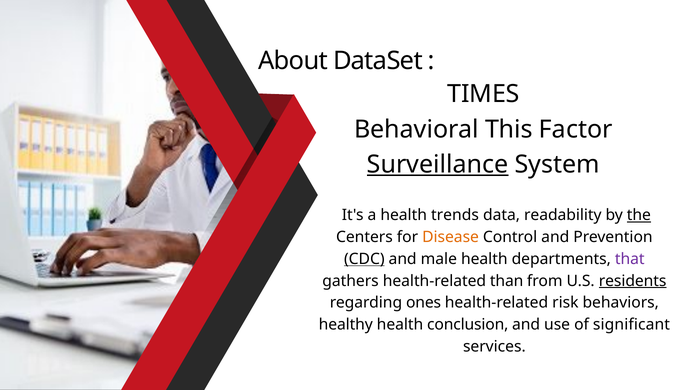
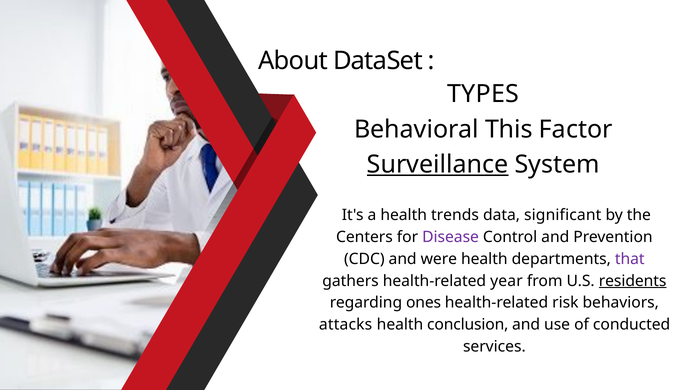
TIMES: TIMES -> TYPES
readability: readability -> significant
the underline: present -> none
Disease colour: orange -> purple
CDC underline: present -> none
male: male -> were
than: than -> year
healthy: healthy -> attacks
significant: significant -> conducted
